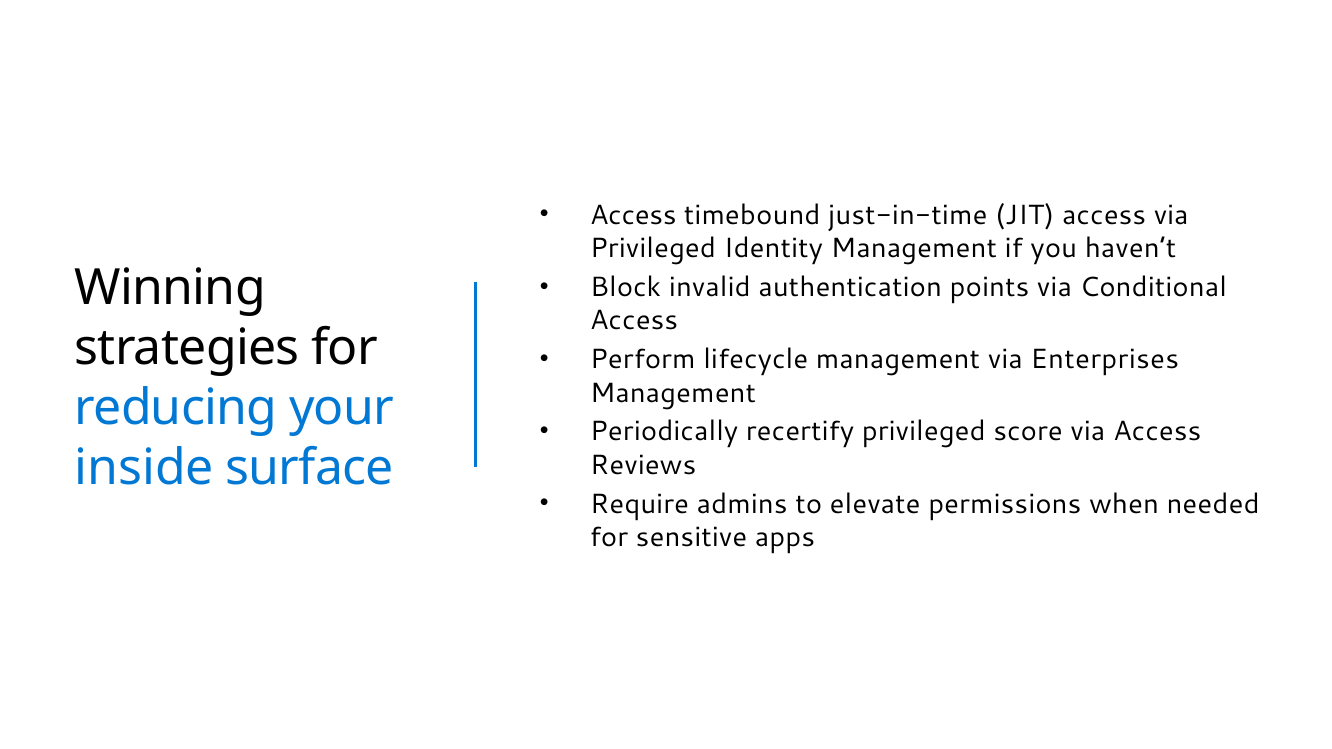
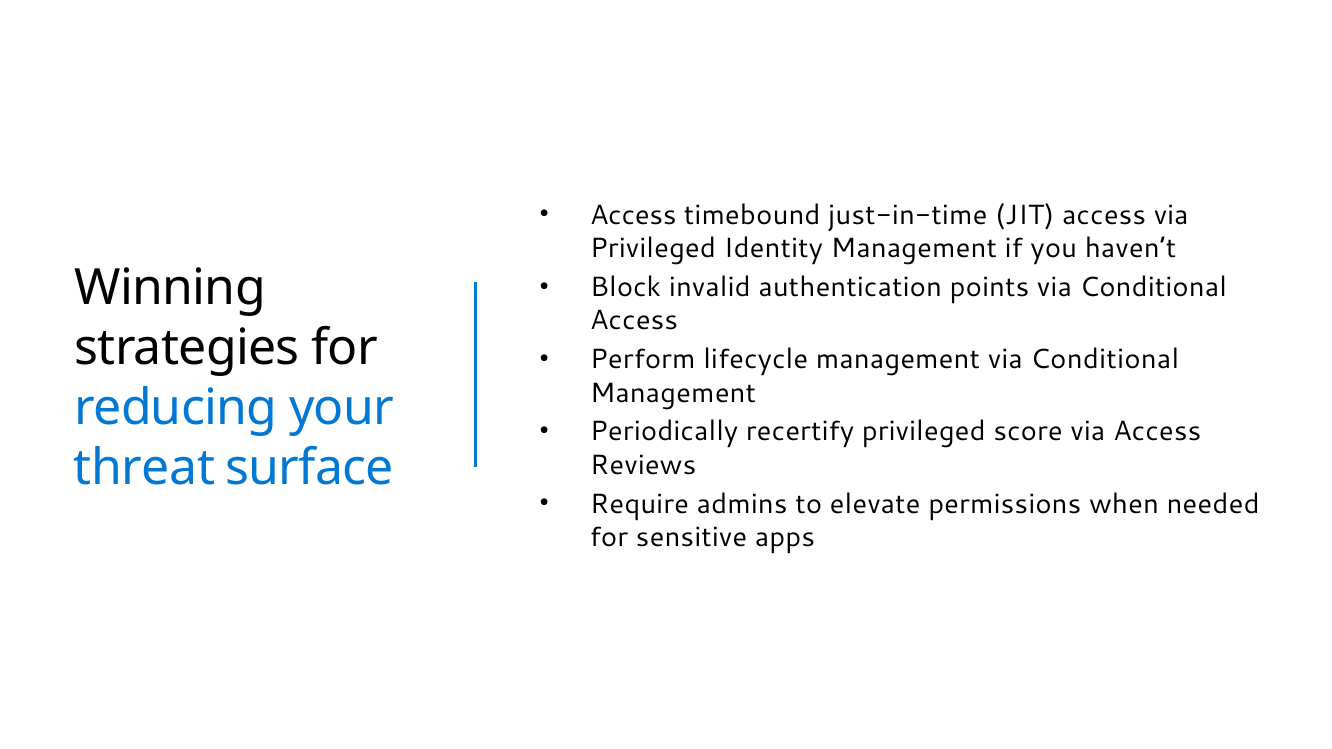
management via Enterprises: Enterprises -> Conditional
inside: inside -> threat
